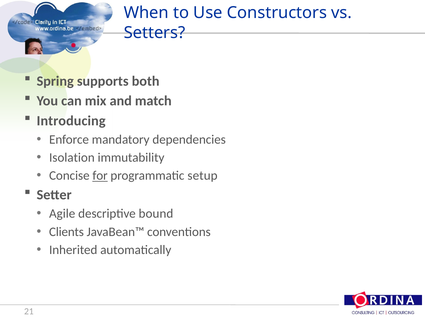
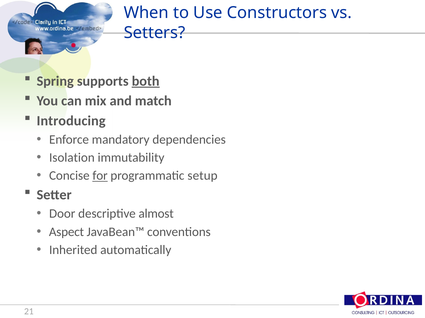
both underline: none -> present
Agile: Agile -> Door
bound: bound -> almost
Clients: Clients -> Aspect
